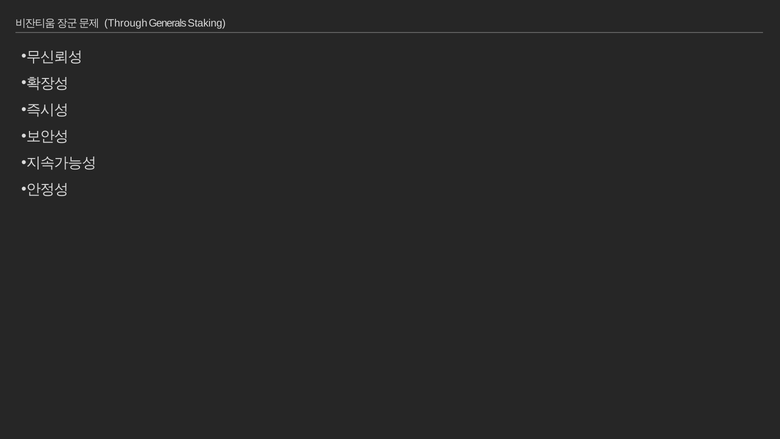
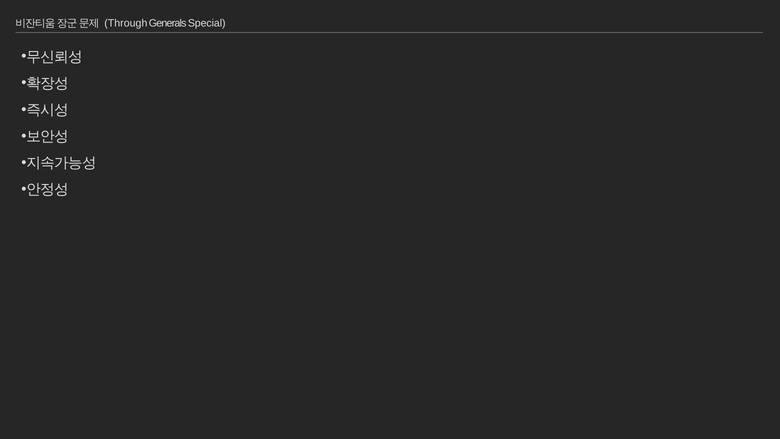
Staking: Staking -> Special
